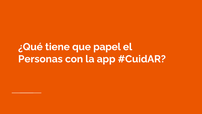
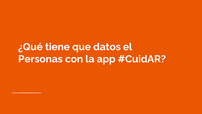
papel: papel -> datos
